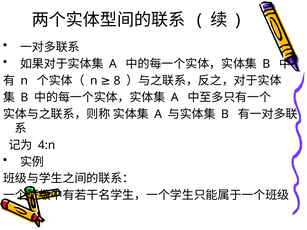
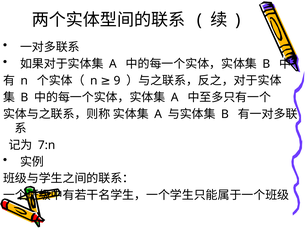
8: 8 -> 9
4:n: 4:n -> 7:n
